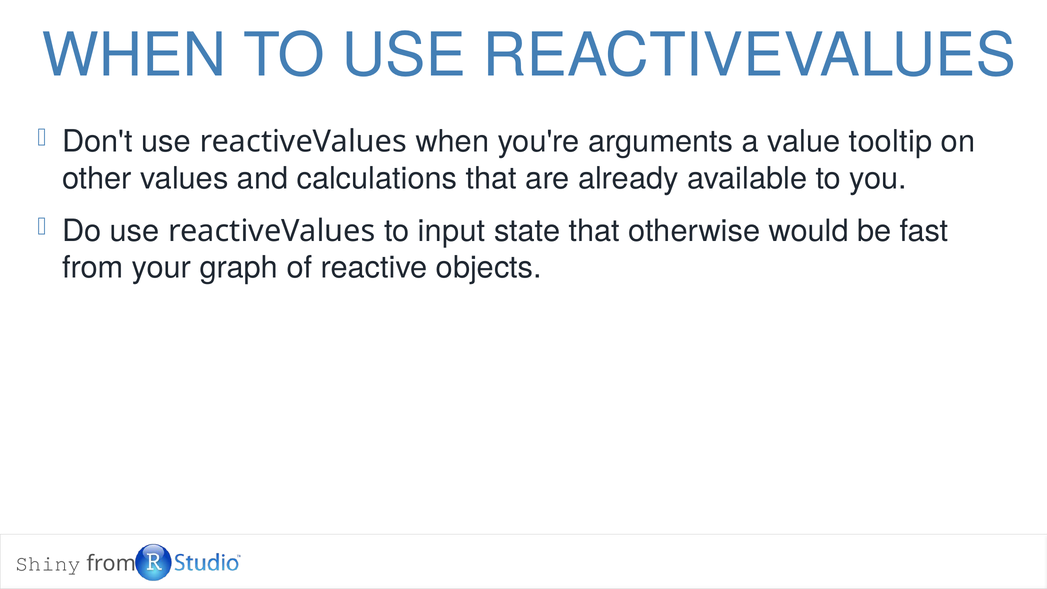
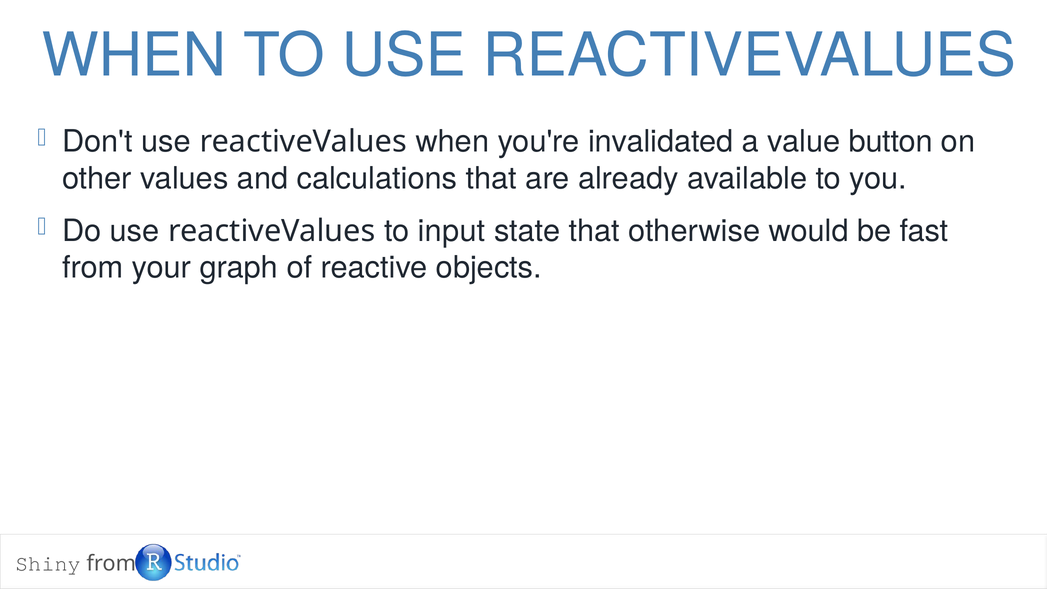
arguments: arguments -> invalidated
tooltip: tooltip -> button
